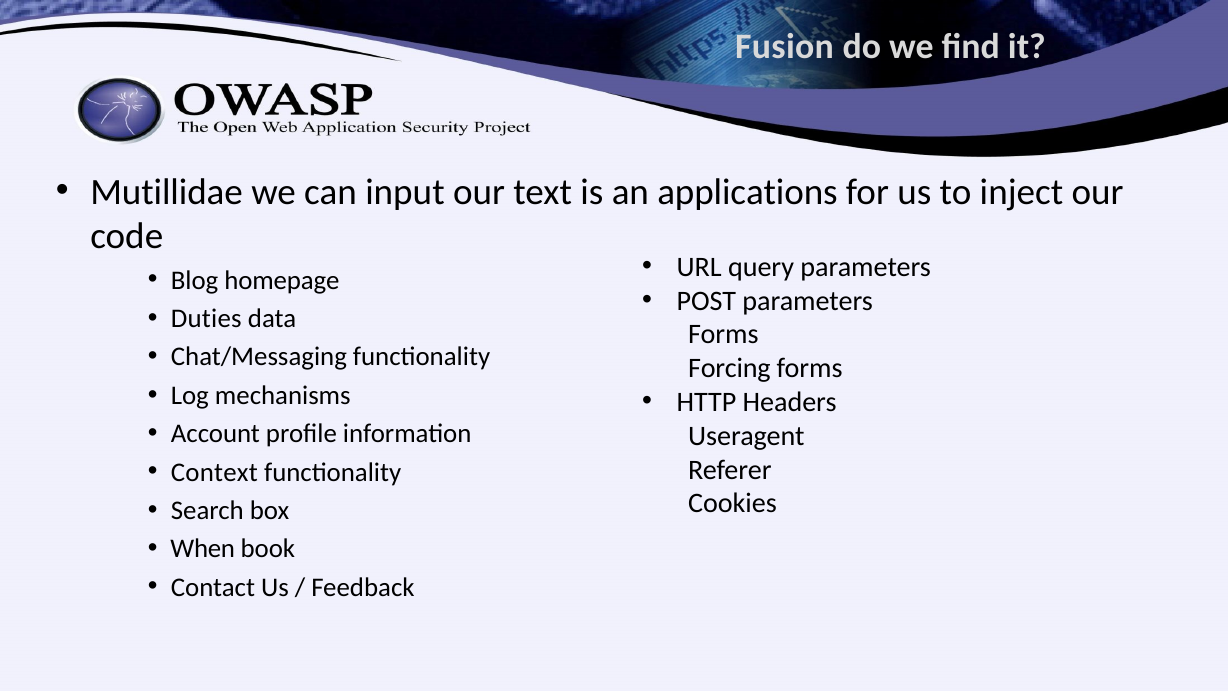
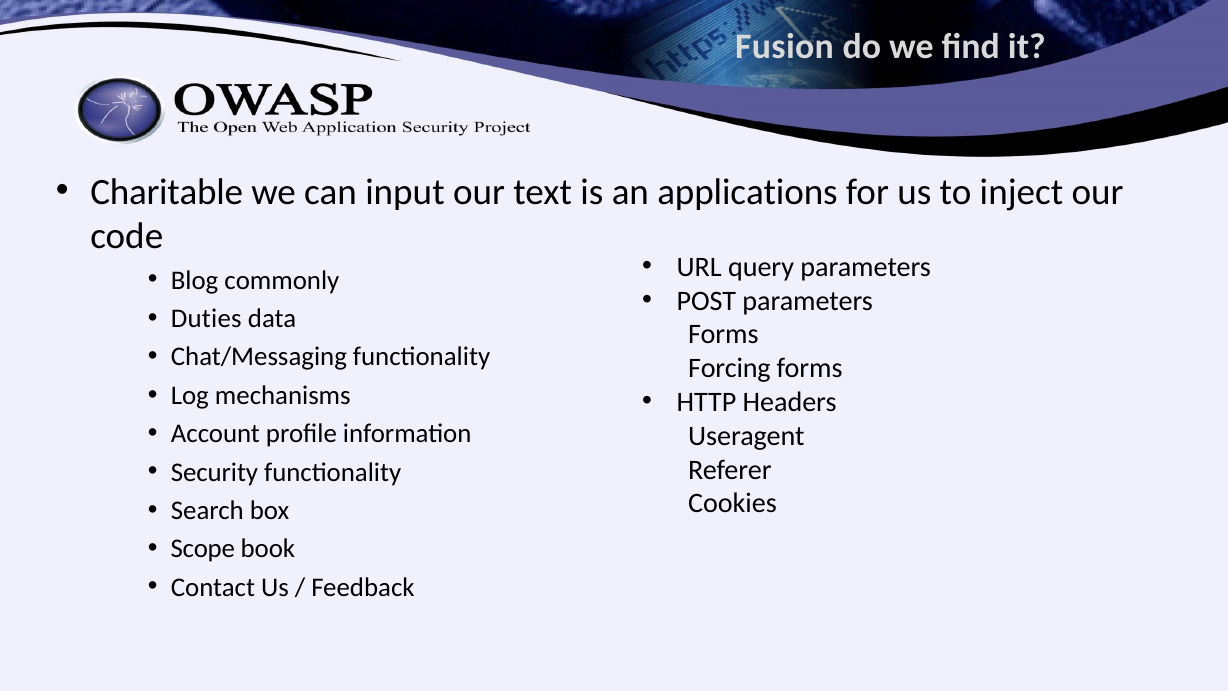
Mutillidae: Mutillidae -> Charitable
homepage: homepage -> commonly
Context: Context -> Security
When: When -> Scope
